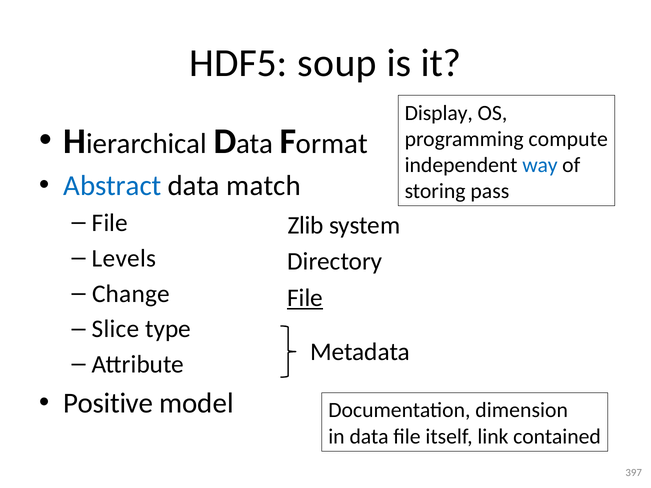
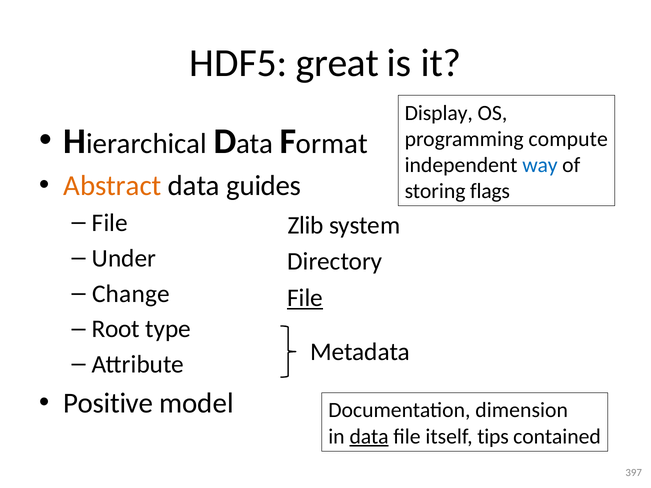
soup: soup -> great
Abstract colour: blue -> orange
match: match -> guides
pass: pass -> flags
Levels: Levels -> Under
Slice: Slice -> Root
data at (369, 437) underline: none -> present
link: link -> tips
